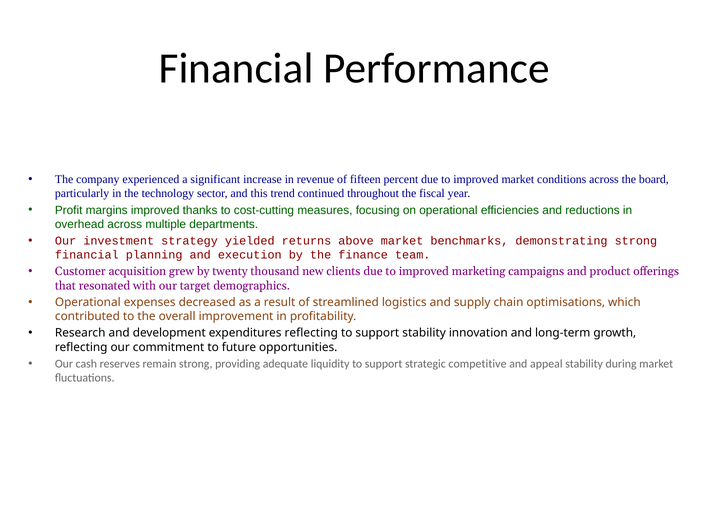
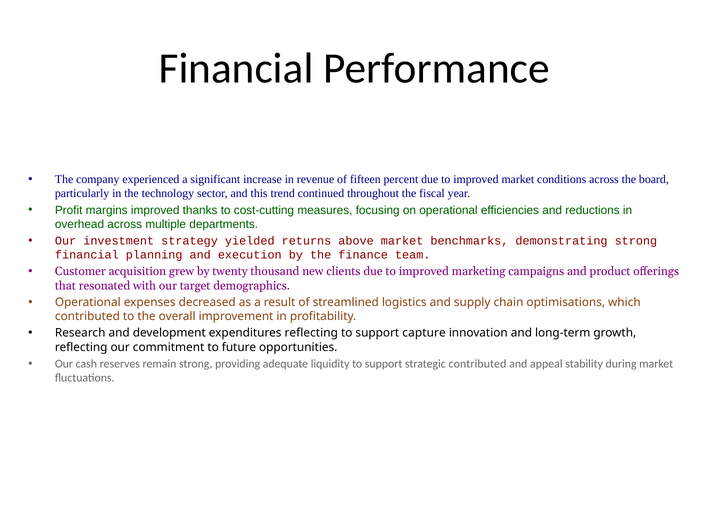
support stability: stability -> capture
strategic competitive: competitive -> contributed
